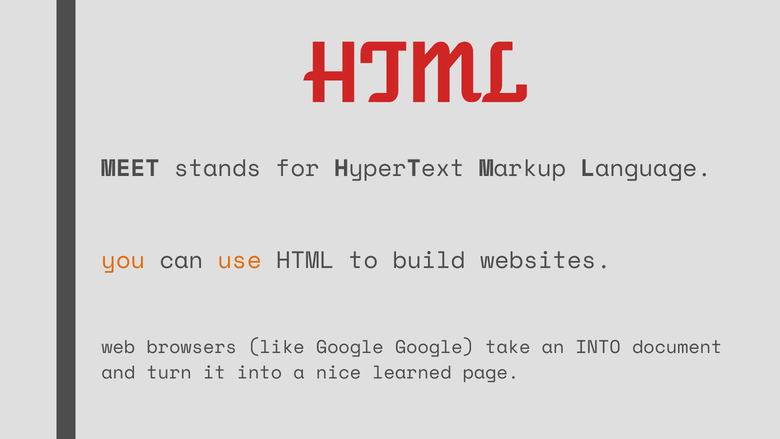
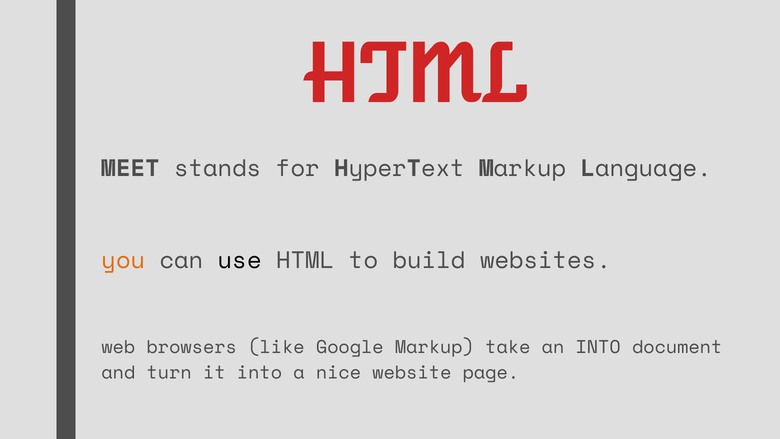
use colour: orange -> black
Google Google: Google -> Markup
learned: learned -> website
